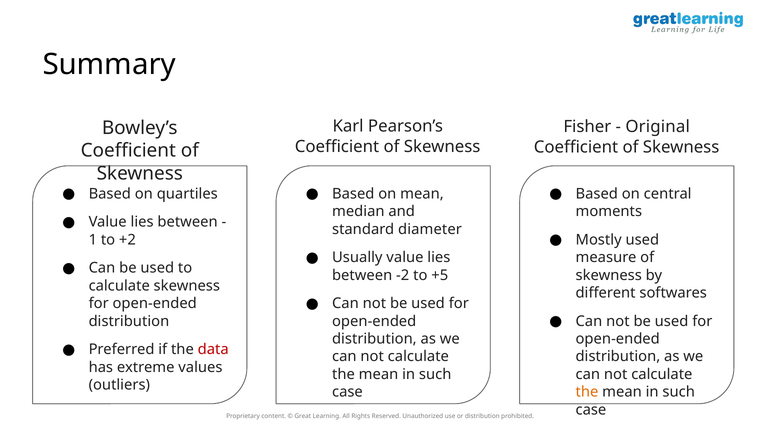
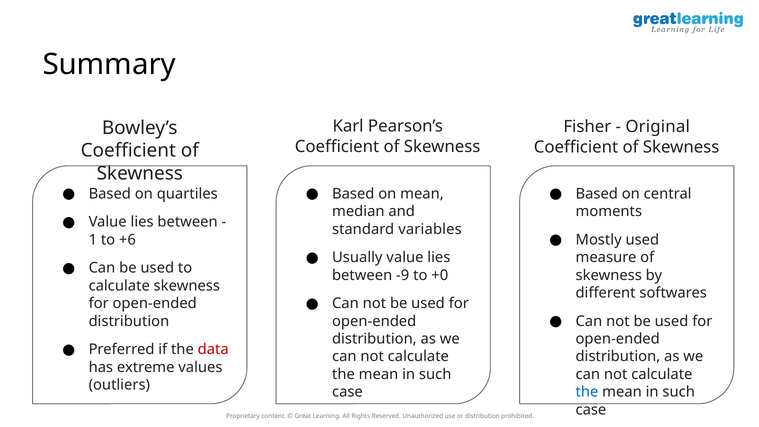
diameter: diameter -> variables
+2: +2 -> +6
-2: -2 -> -9
+5: +5 -> +0
the at (587, 392) colour: orange -> blue
